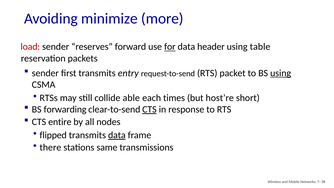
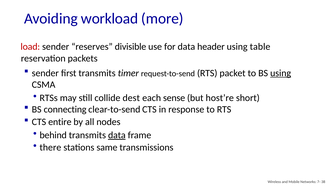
minimize: minimize -> workload
forward: forward -> divisible
for underline: present -> none
entry: entry -> timer
able: able -> dest
times: times -> sense
forwarding: forwarding -> connecting
CTS at (149, 109) underline: present -> none
flipped: flipped -> behind
